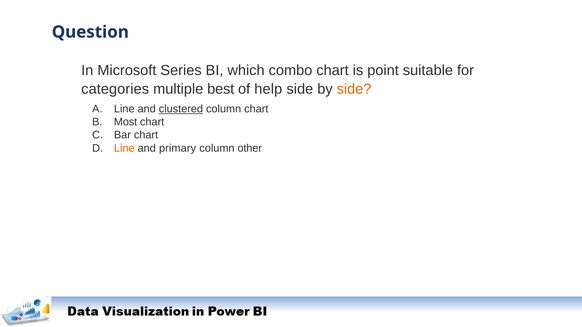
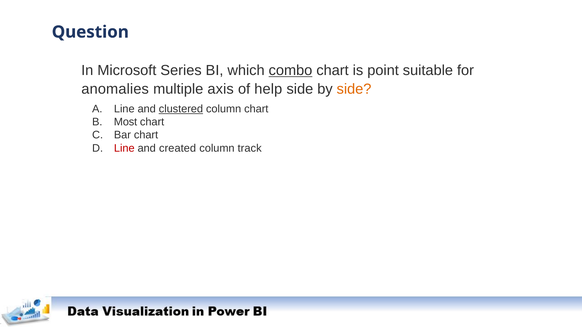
combo underline: none -> present
categories: categories -> anomalies
best: best -> axis
Line at (124, 148) colour: orange -> red
primary: primary -> created
other: other -> track
